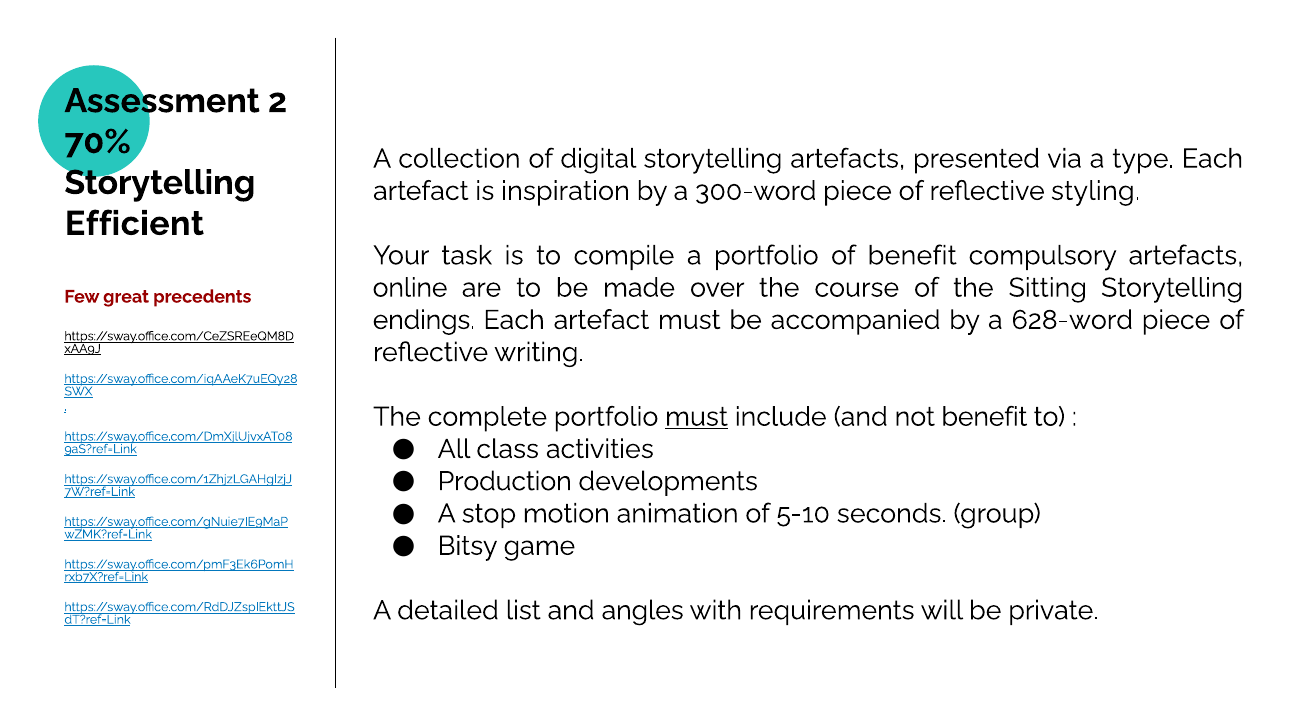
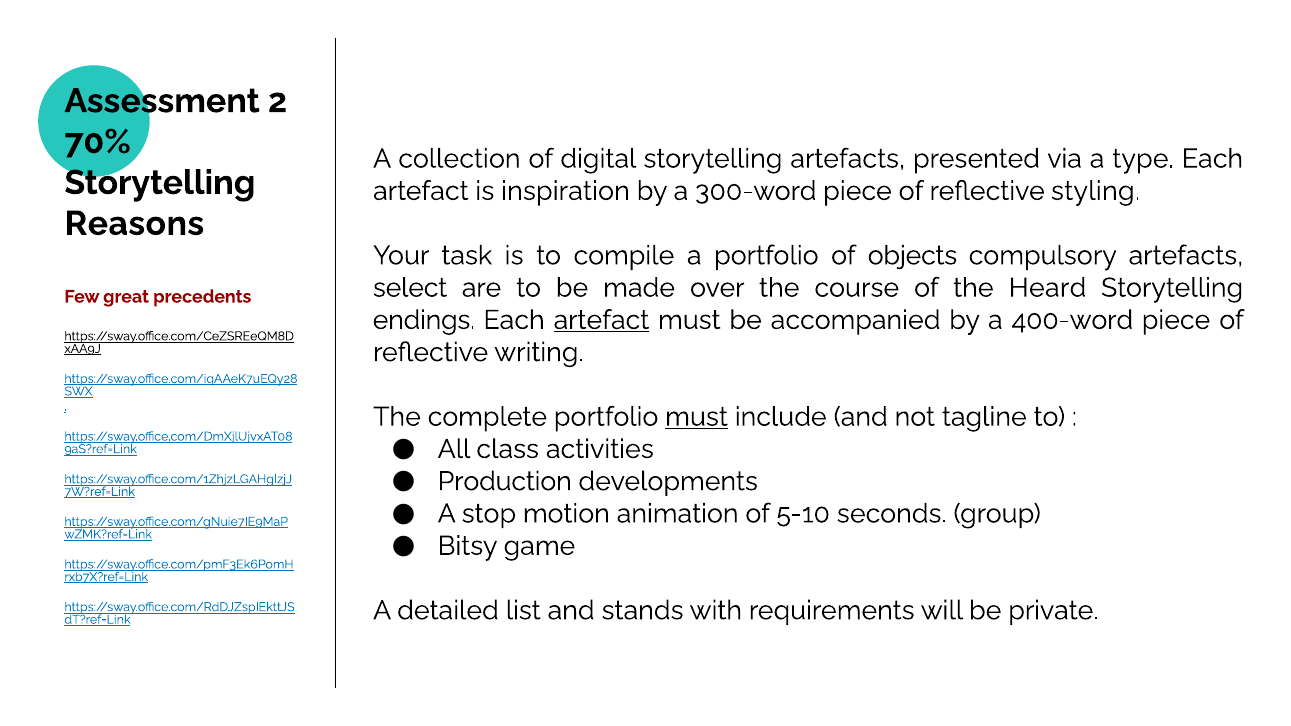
Efficient: Efficient -> Reasons
of benefit: benefit -> objects
online: online -> select
Sitting: Sitting -> Heard
artefact at (601, 320) underline: none -> present
628-word: 628-word -> 400-word
not benefit: benefit -> tagline
angles: angles -> stands
